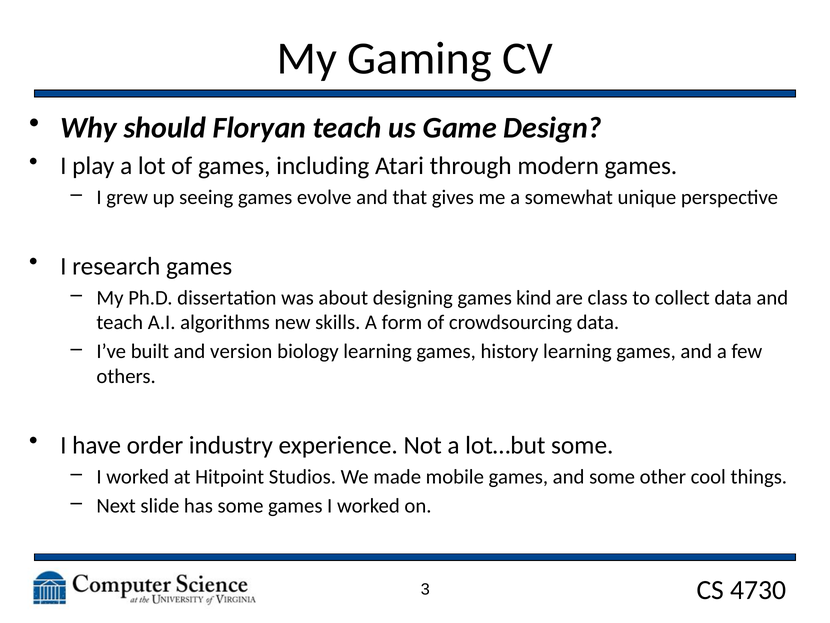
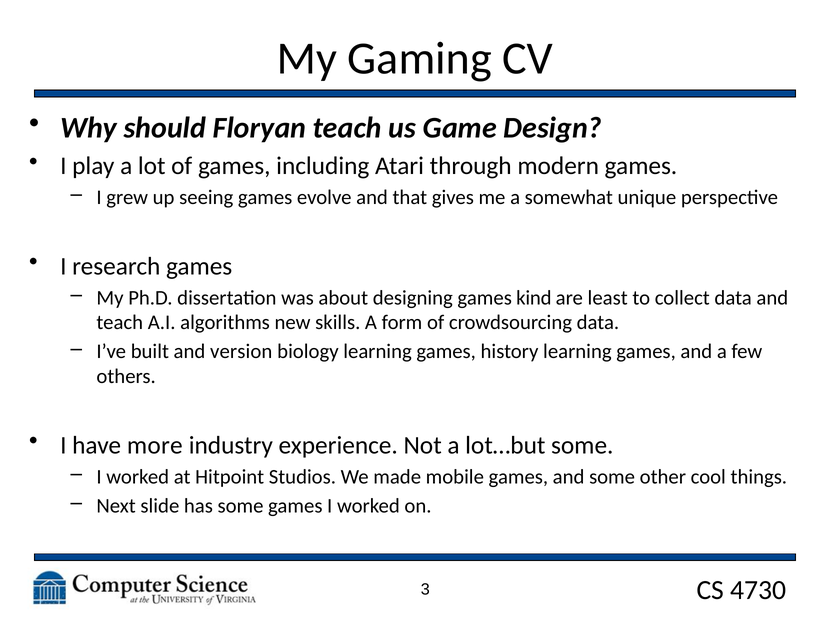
class: class -> least
order: order -> more
